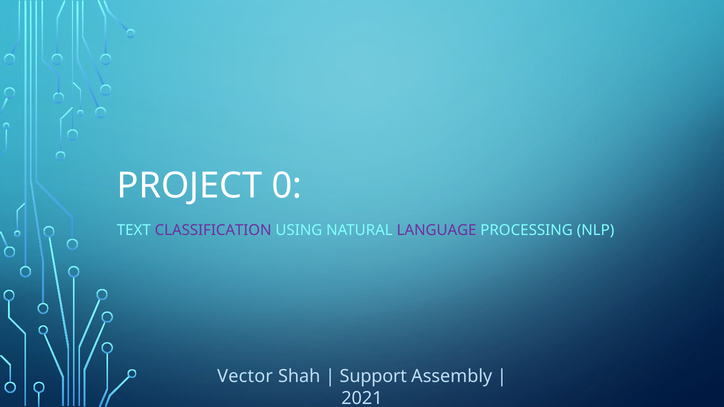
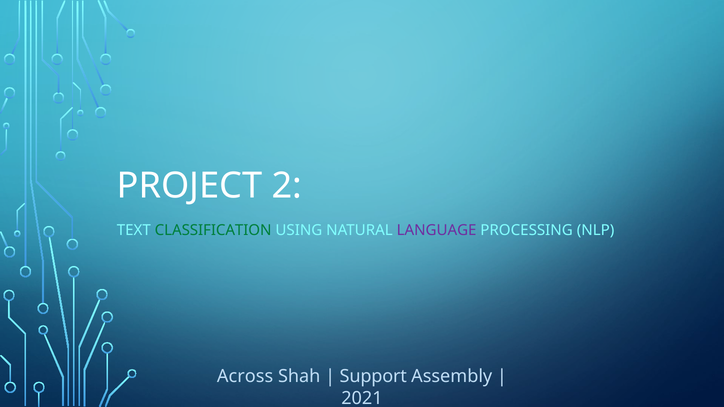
0: 0 -> 2
CLASSIFICATION colour: purple -> green
Vector: Vector -> Across
